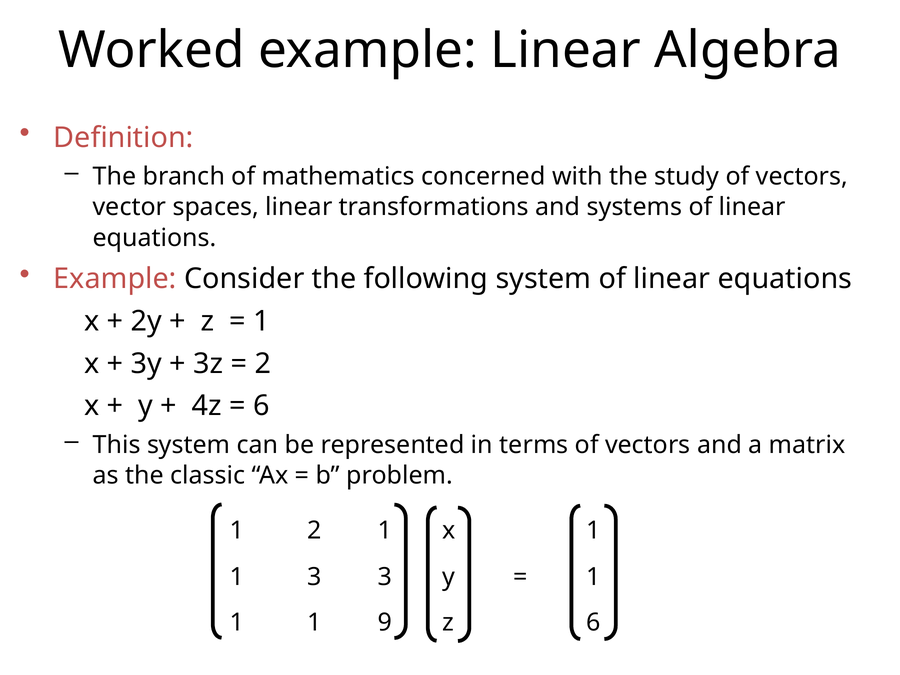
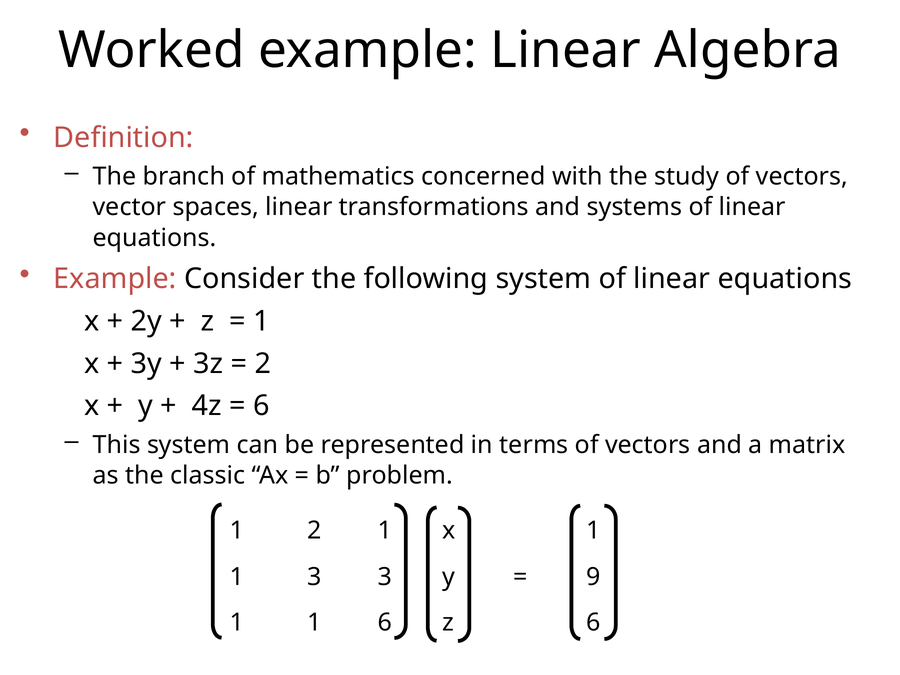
1 at (594, 577): 1 -> 9
1 9: 9 -> 6
